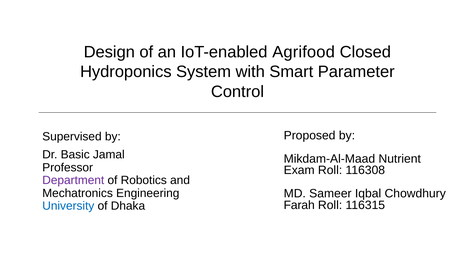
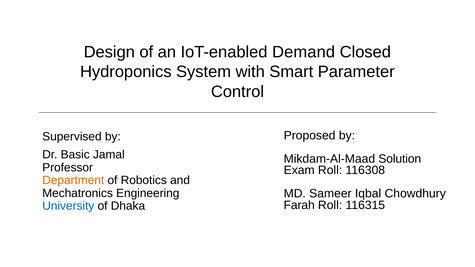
Agrifood: Agrifood -> Demand
Nutrient: Nutrient -> Solution
Department colour: purple -> orange
